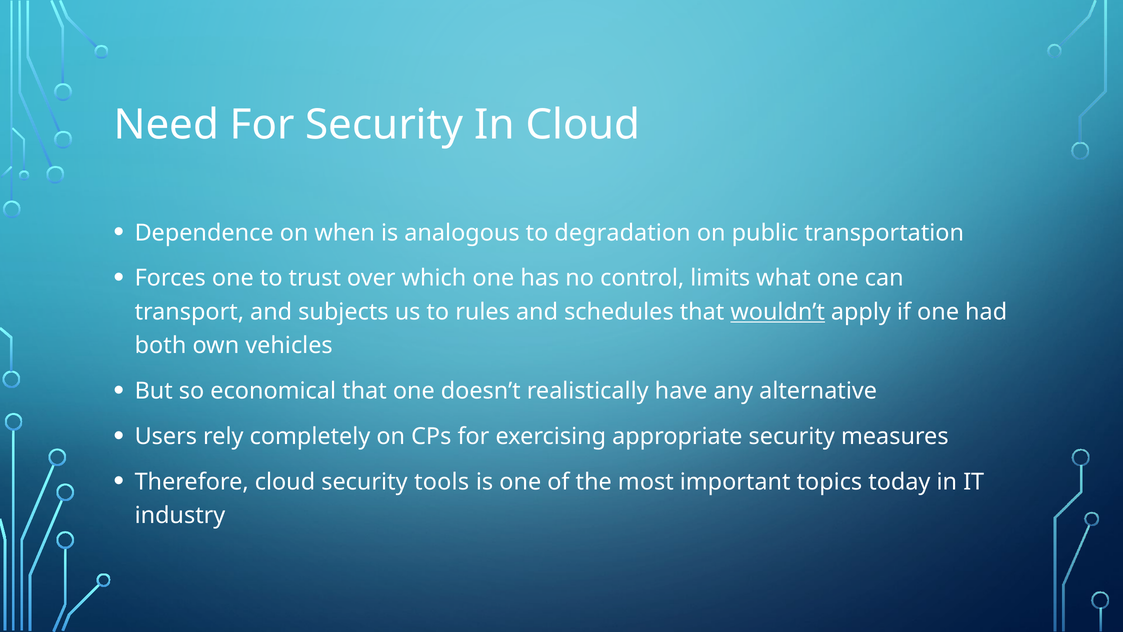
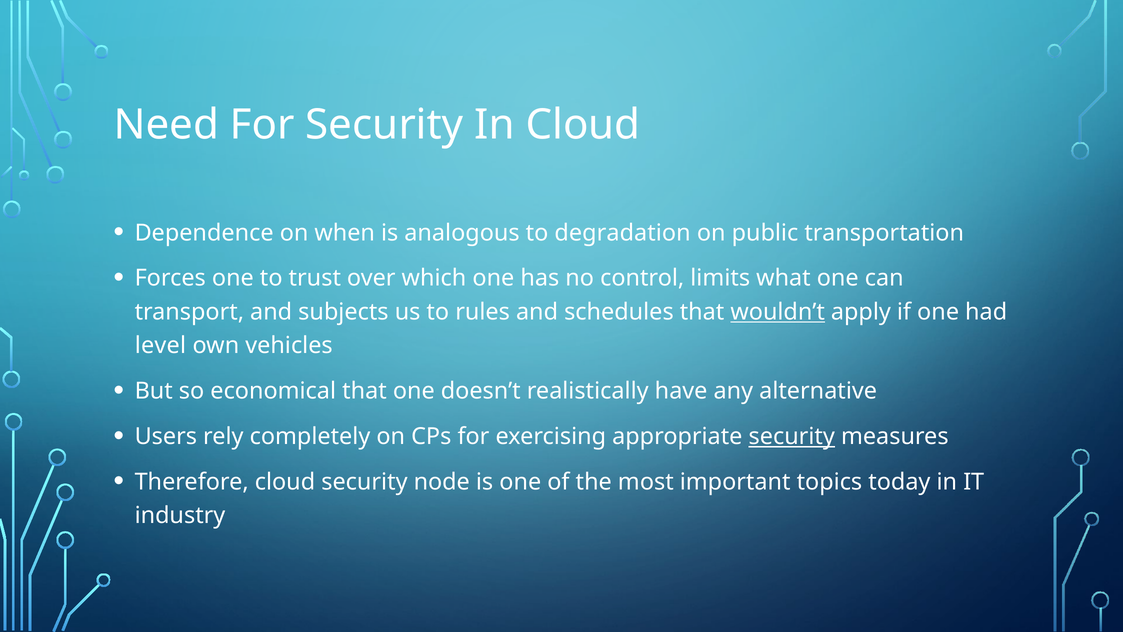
both: both -> level
security at (792, 436) underline: none -> present
tools: tools -> node
